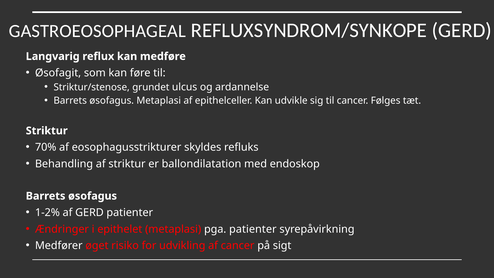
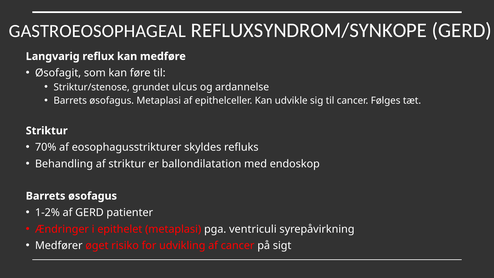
pga patienter: patienter -> ventriculi
